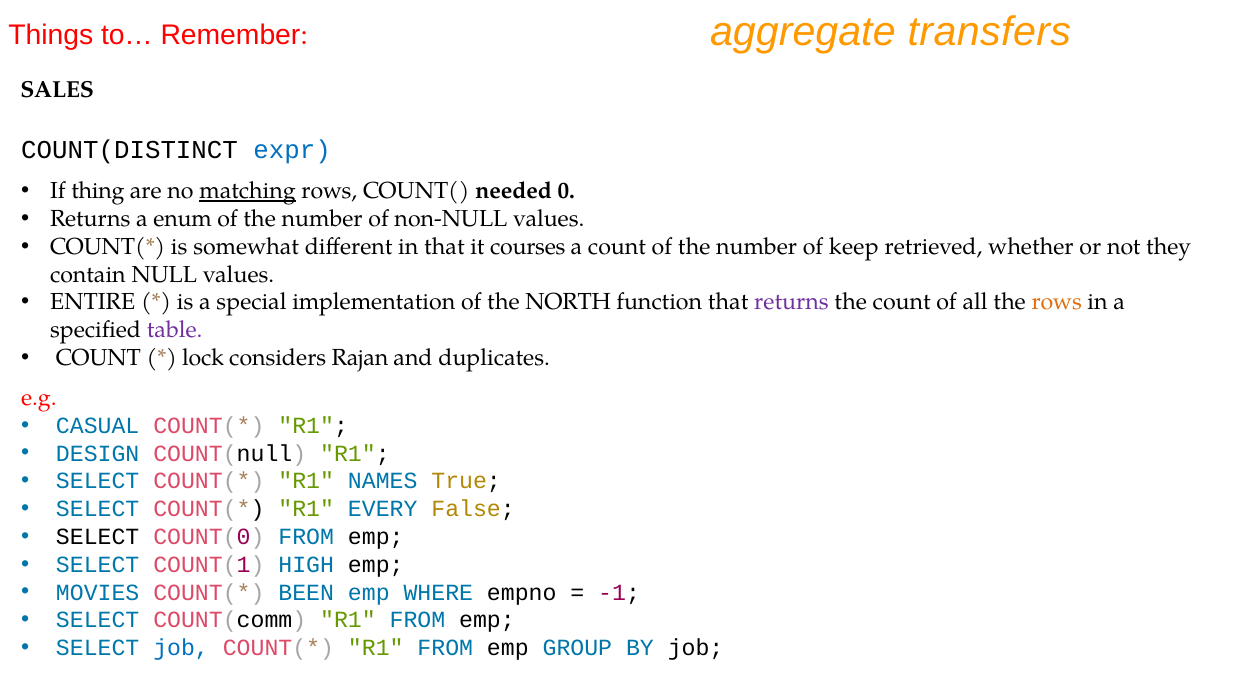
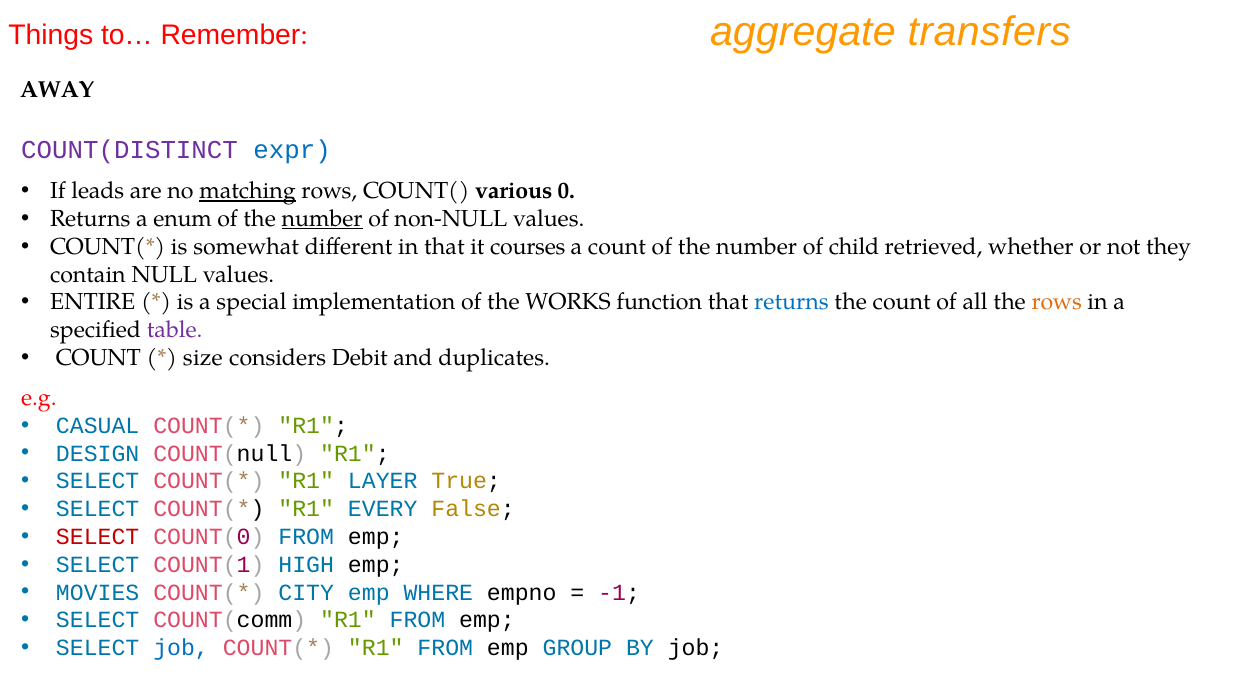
SALES: SALES -> AWAY
COUNT(DISTINCT colour: black -> purple
thing: thing -> leads
needed: needed -> various
number at (322, 219) underline: none -> present
keep: keep -> child
NORTH: NORTH -> WORKS
returns at (791, 302) colour: purple -> blue
lock: lock -> size
Rajan: Rajan -> Debit
NAMES: NAMES -> LAYER
SELECT at (98, 537) colour: black -> red
BEEN: BEEN -> CITY
